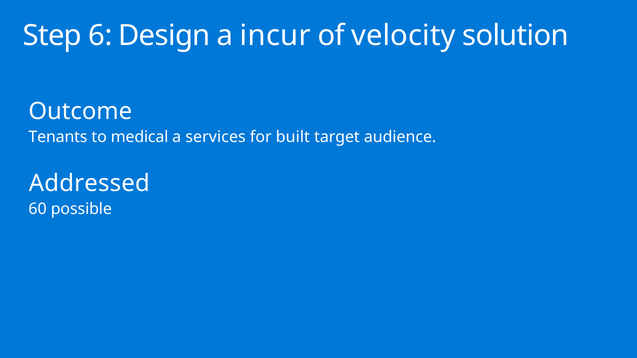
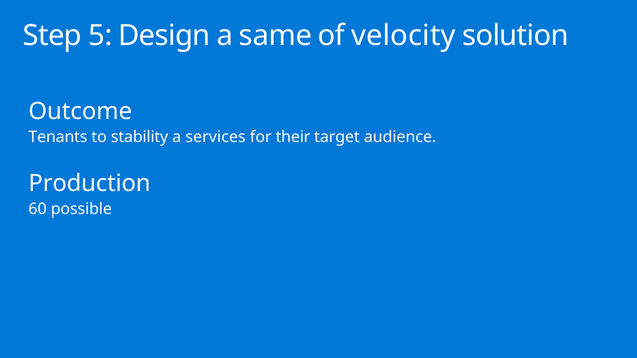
6: 6 -> 5
incur: incur -> same
medical: medical -> stability
built: built -> their
Addressed: Addressed -> Production
